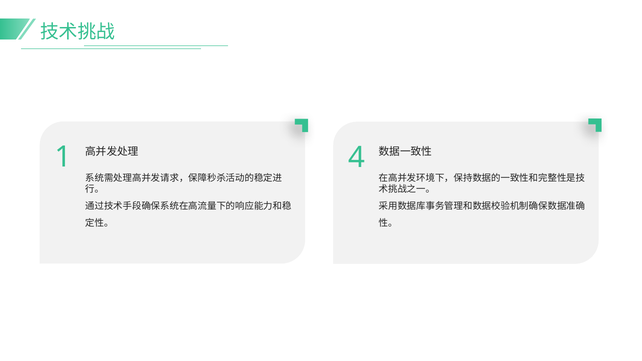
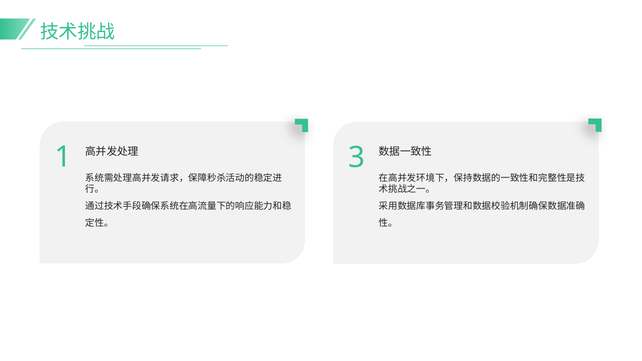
4: 4 -> 3
